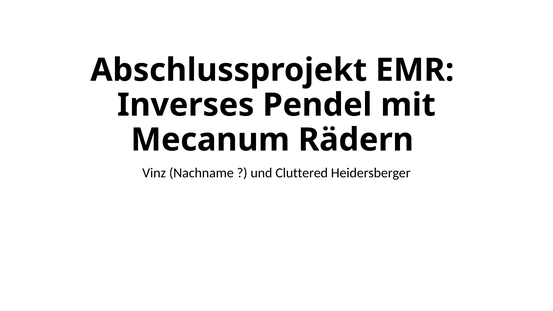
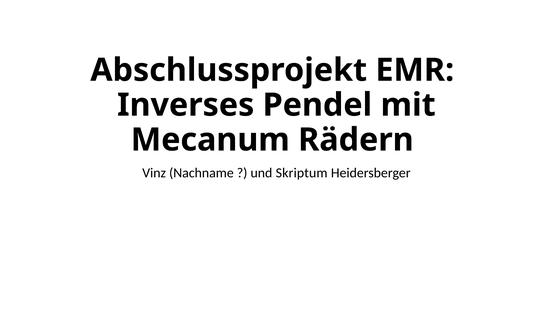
Cluttered: Cluttered -> Skriptum
